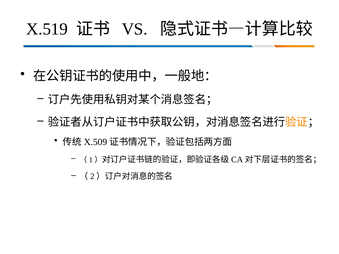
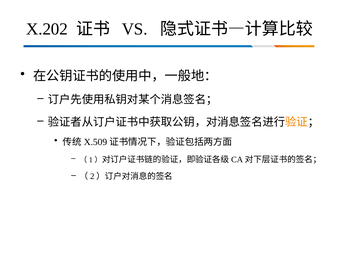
X.519: X.519 -> X.202
